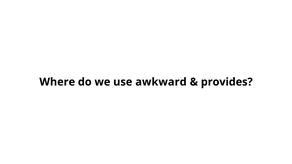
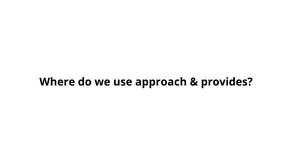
awkward: awkward -> approach
